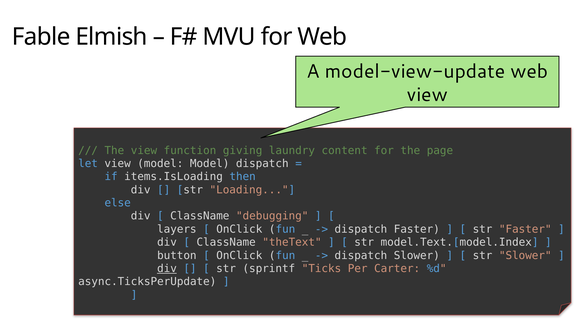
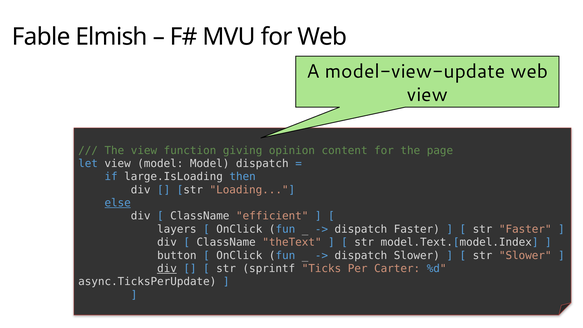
laundry: laundry -> opinion
items.IsLoading: items.IsLoading -> large.IsLoading
else underline: none -> present
debugging: debugging -> efficient
